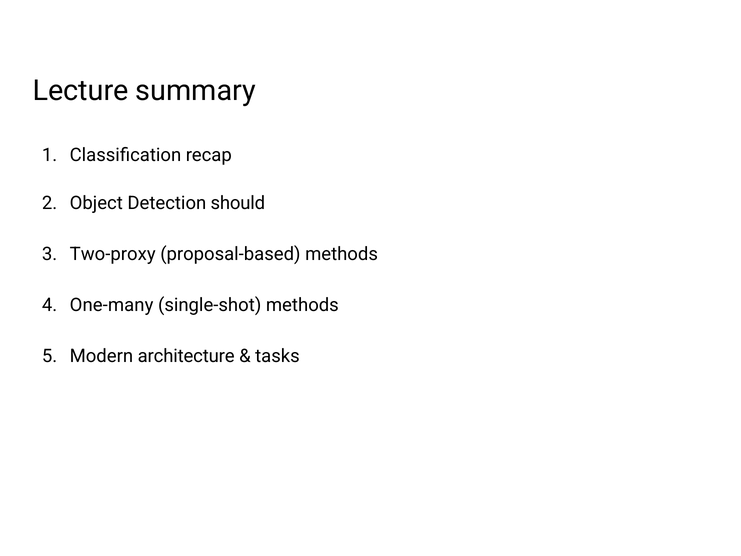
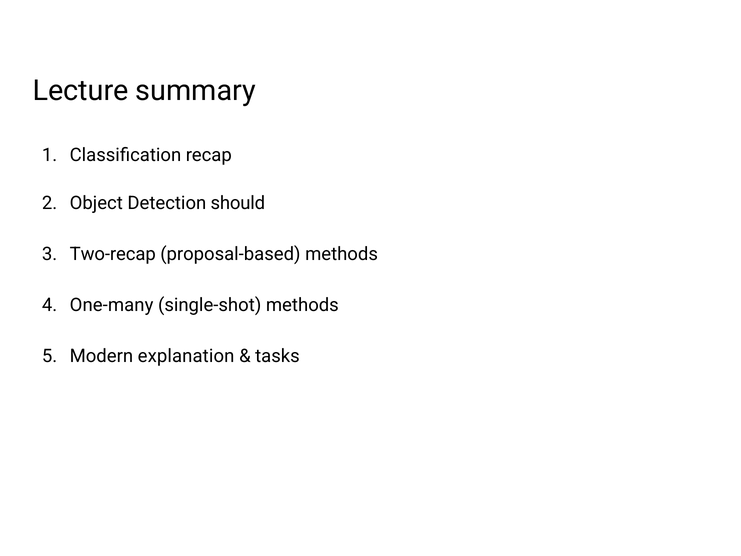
Two-proxy: Two-proxy -> Two-recap
architecture: architecture -> explanation
